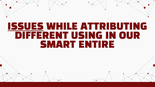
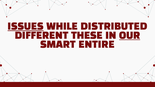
ATTRIBUTING: ATTRIBUTING -> DISTRIBUTED
USING: USING -> THESE
OUR underline: none -> present
